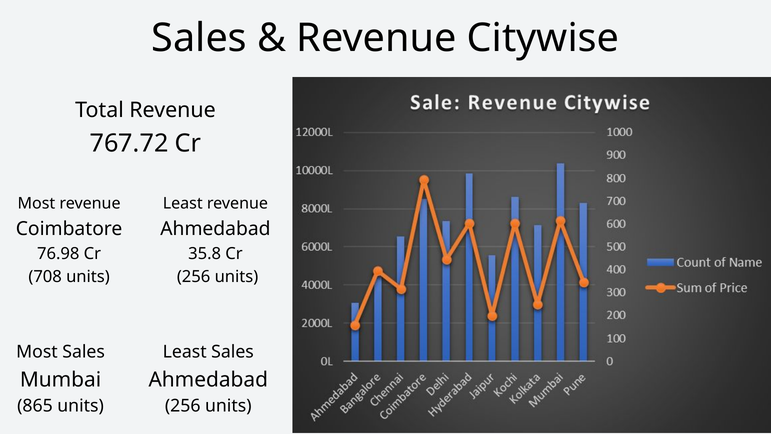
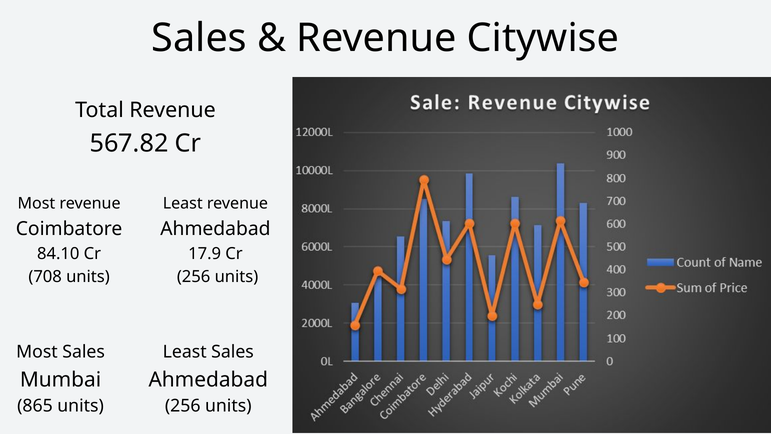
767.72: 767.72 -> 567.82
35.8: 35.8 -> 17.9
76.98: 76.98 -> 84.10
